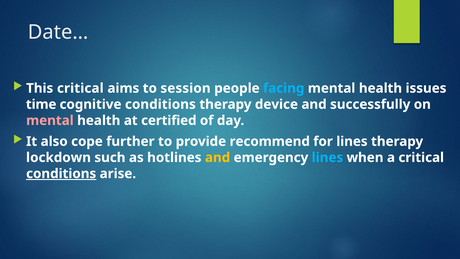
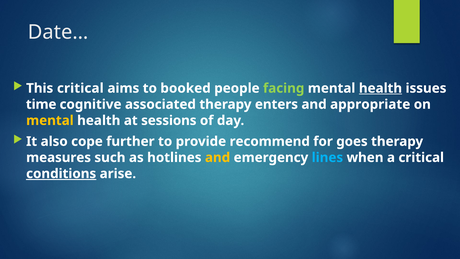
session: session -> booked
facing colour: light blue -> light green
health at (380, 88) underline: none -> present
cognitive conditions: conditions -> associated
device: device -> enters
successfully: successfully -> appropriate
mental at (50, 120) colour: pink -> yellow
certified: certified -> sessions
for lines: lines -> goes
lockdown: lockdown -> measures
